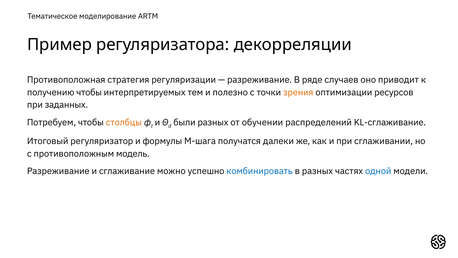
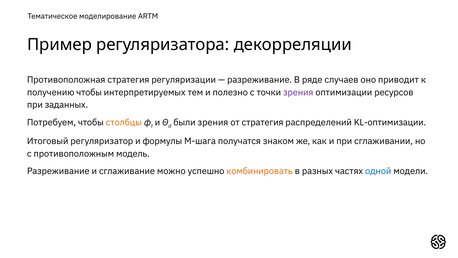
зрения at (298, 92) colour: orange -> purple
были разных: разных -> зрения
от обучении: обучении -> стратегия
KL-сглаживание: KL-сглаживание -> KL-оптимизации
далеки: далеки -> знаком
комбинировать colour: blue -> orange
